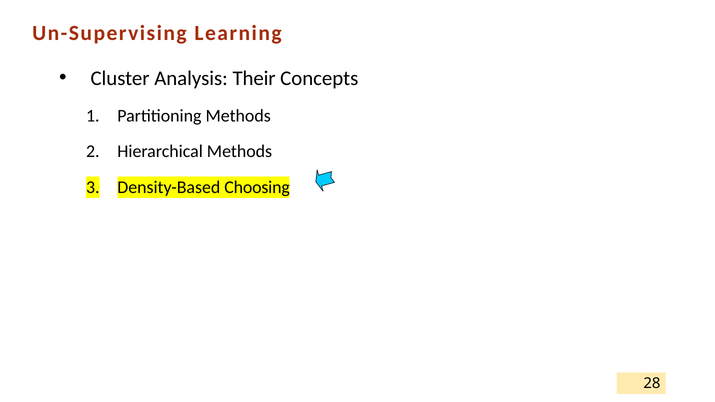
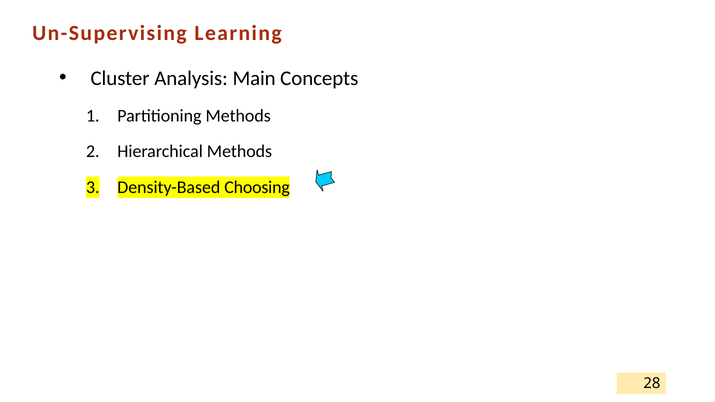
Their: Their -> Main
